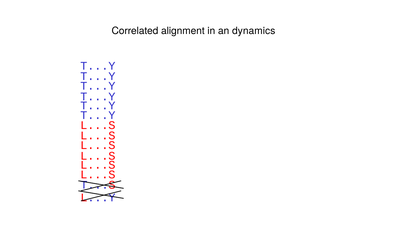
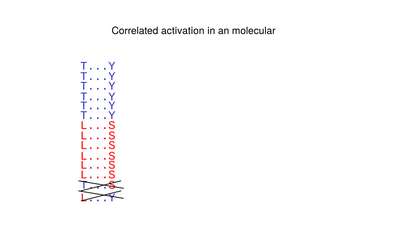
alignment: alignment -> activation
dynamics: dynamics -> molecular
